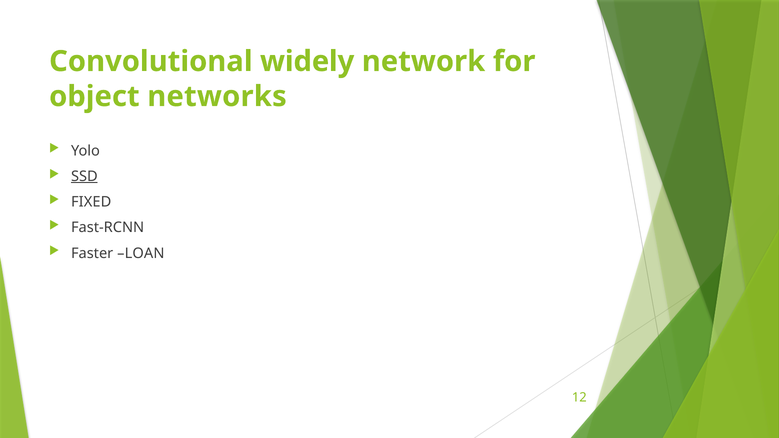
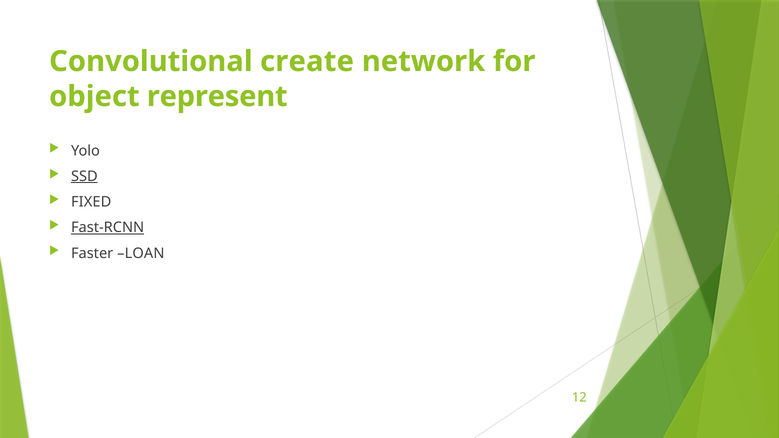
widely: widely -> create
networks: networks -> represent
Fast-RCNN underline: none -> present
